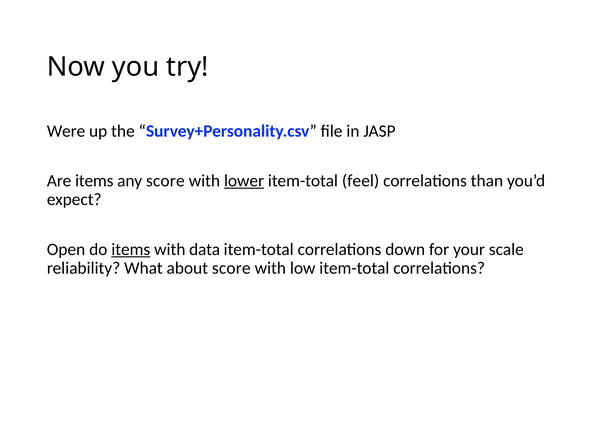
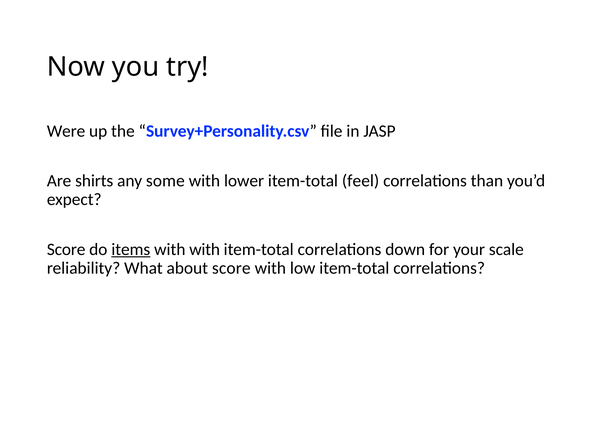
Are items: items -> shirts
any score: score -> some
lower underline: present -> none
Open at (66, 250): Open -> Score
with data: data -> with
